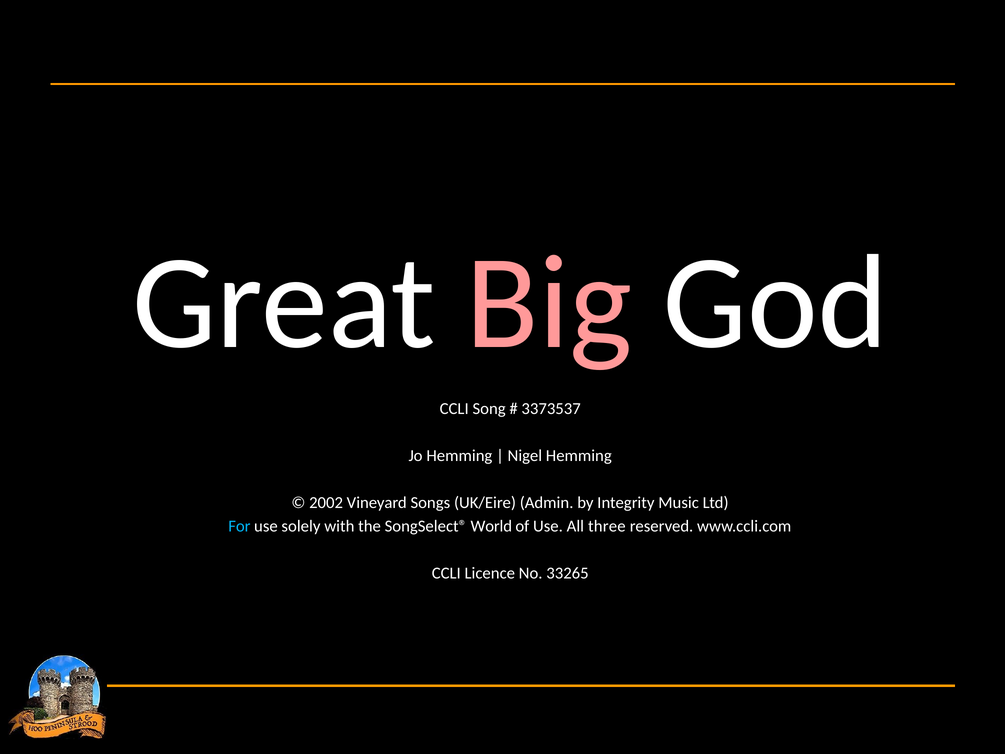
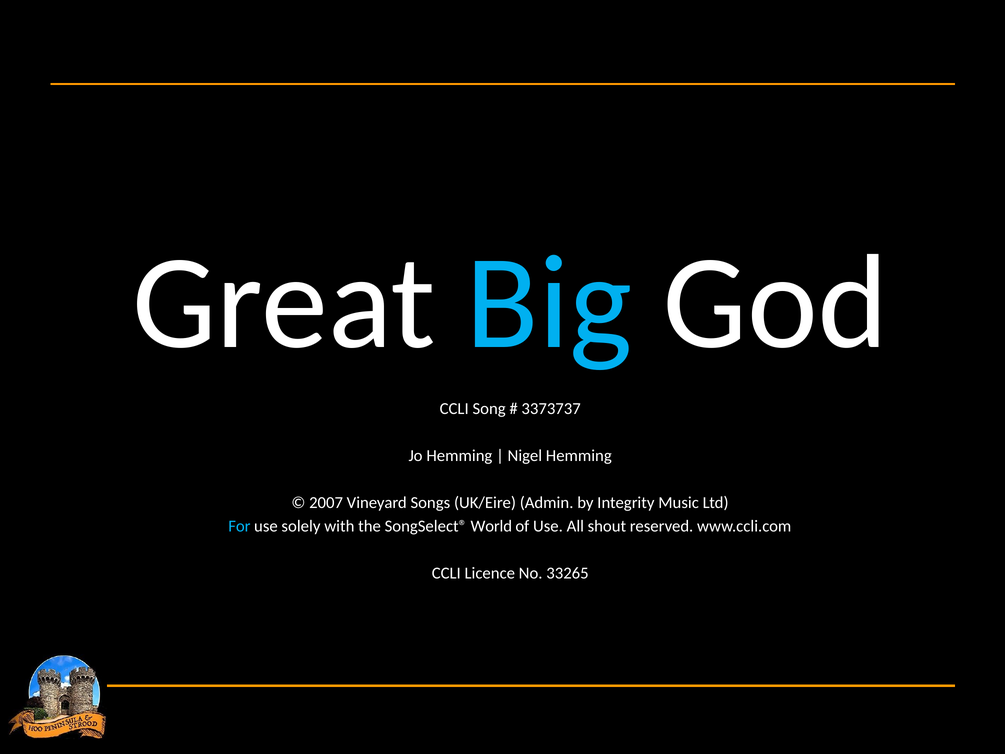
Big colour: pink -> light blue
3373537: 3373537 -> 3373737
2002: 2002 -> 2007
three: three -> shout
